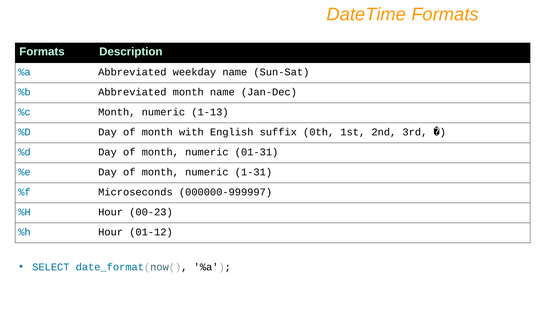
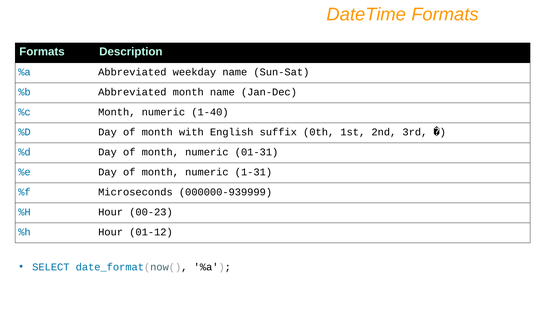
1-13: 1-13 -> 1-40
000000-999997: 000000-999997 -> 000000-939999
